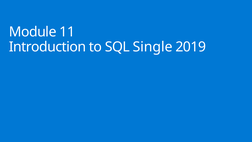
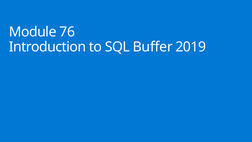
11: 11 -> 76
Single: Single -> Buffer
